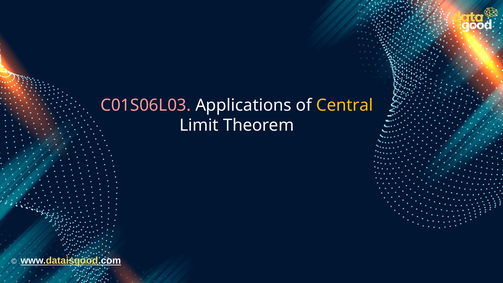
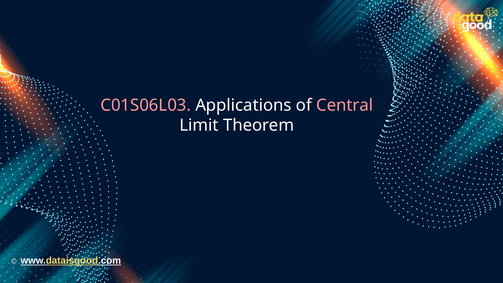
Central colour: yellow -> pink
